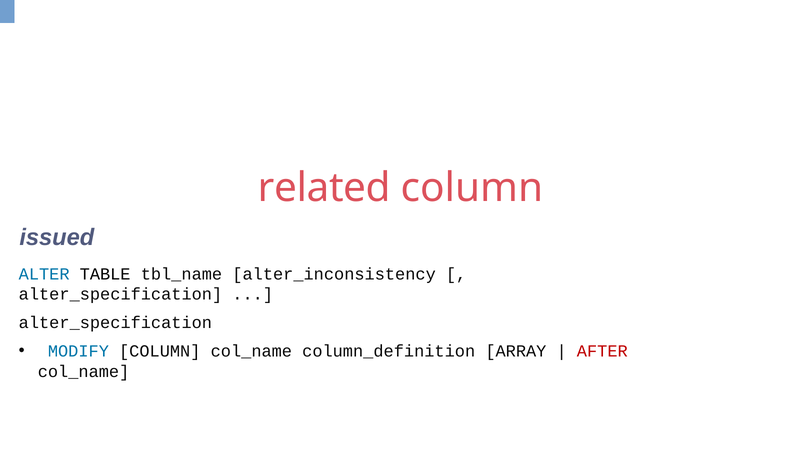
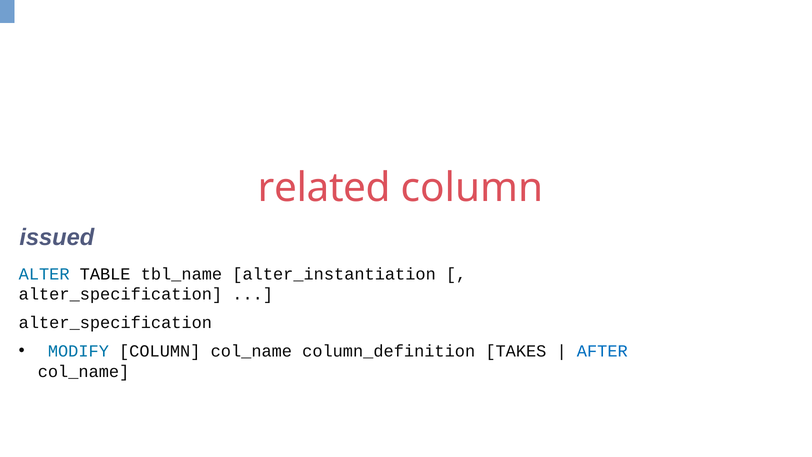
alter_inconsistency: alter_inconsistency -> alter_instantiation
ARRAY: ARRAY -> TAKES
AFTER colour: red -> blue
